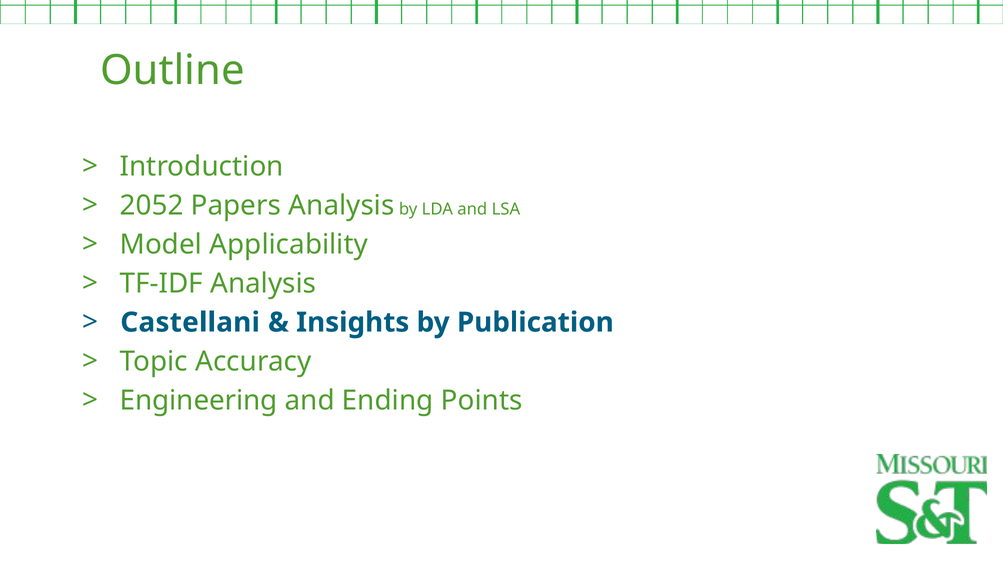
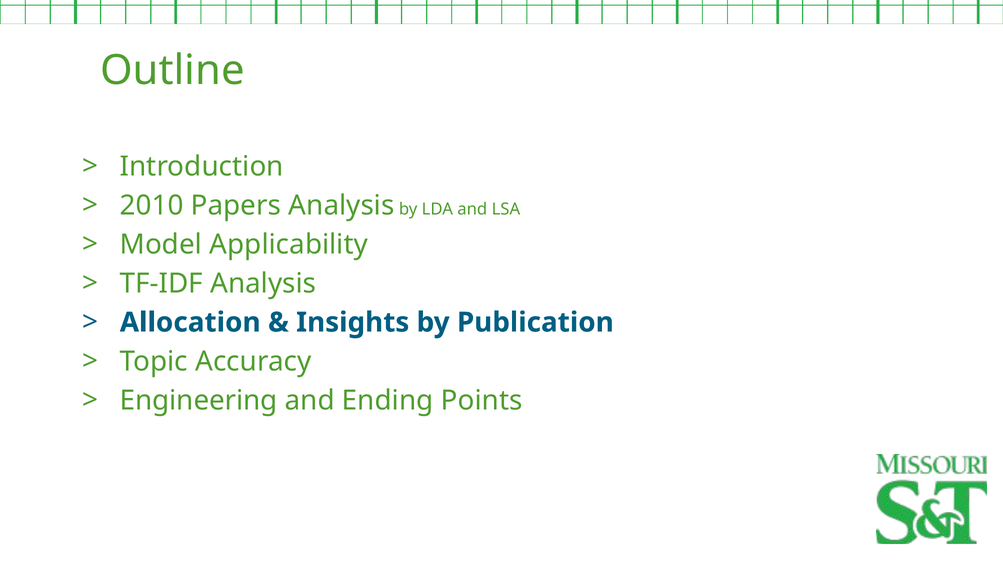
2052: 2052 -> 2010
Castellani: Castellani -> Allocation
